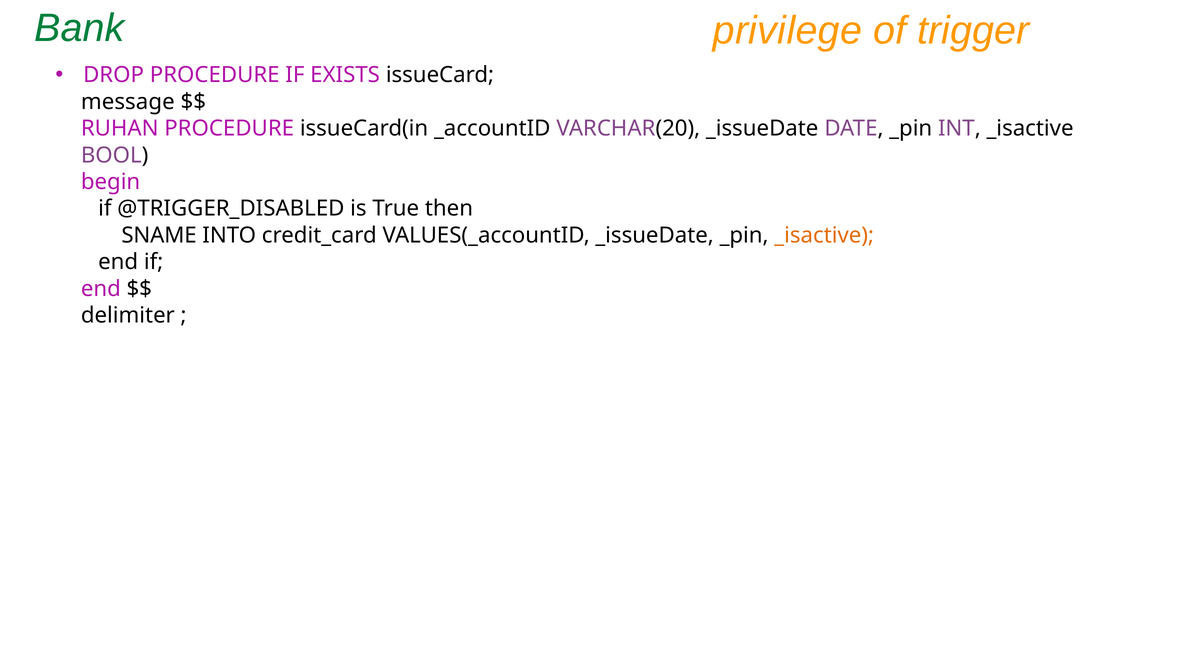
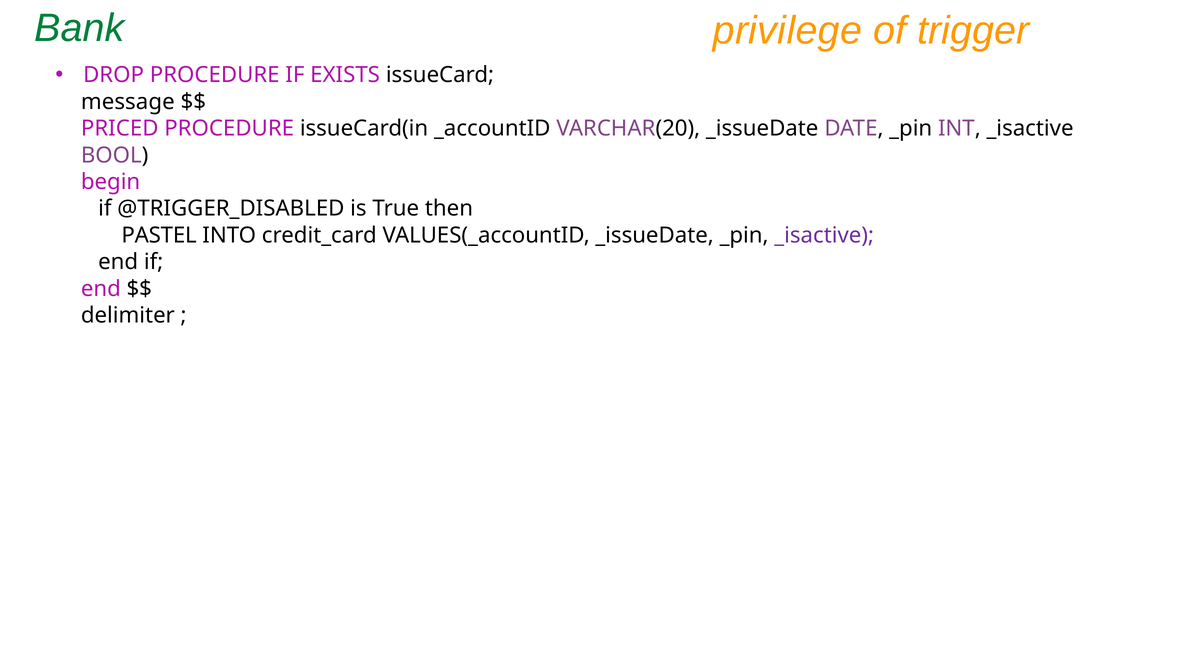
RUHAN: RUHAN -> PRICED
SNAME: SNAME -> PASTEL
_isactive at (824, 235) colour: orange -> purple
